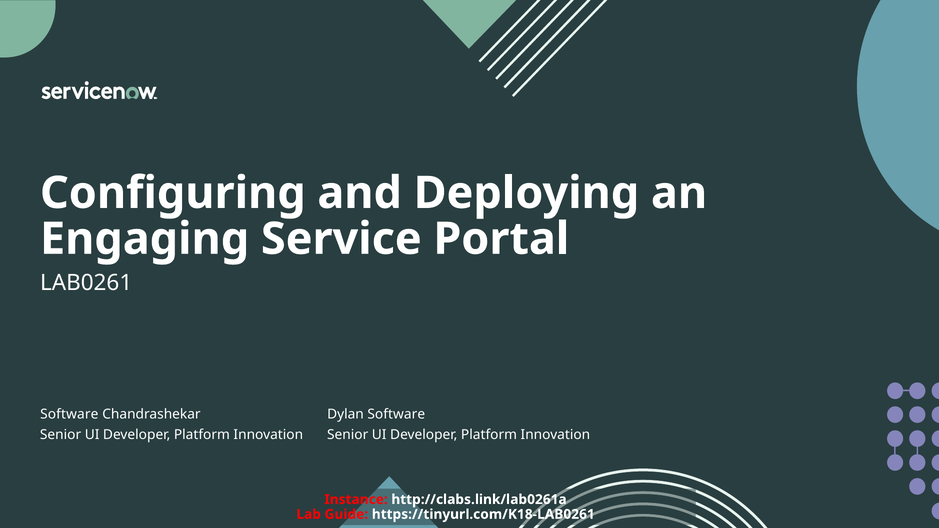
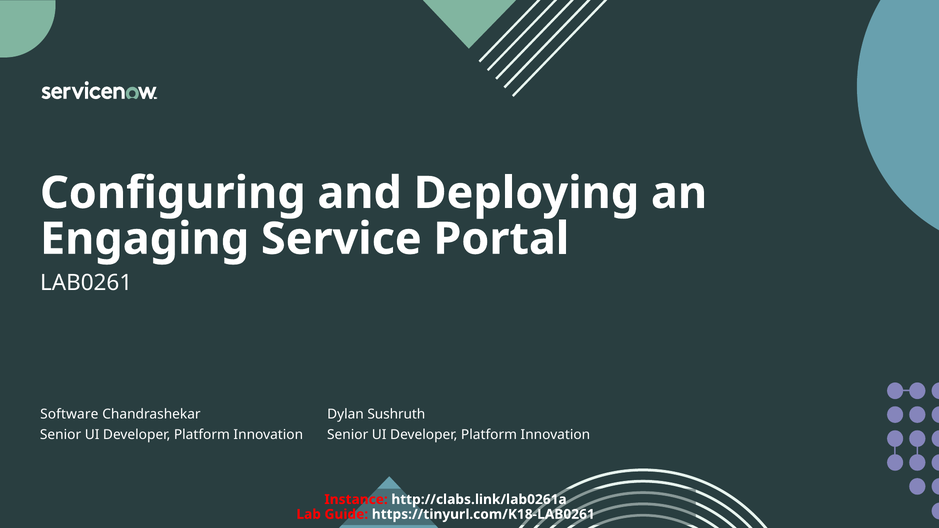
Dylan Software: Software -> Sushruth
